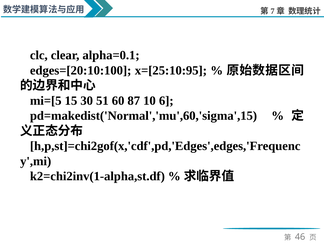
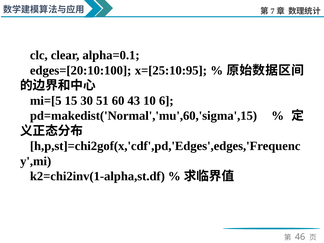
87: 87 -> 43
